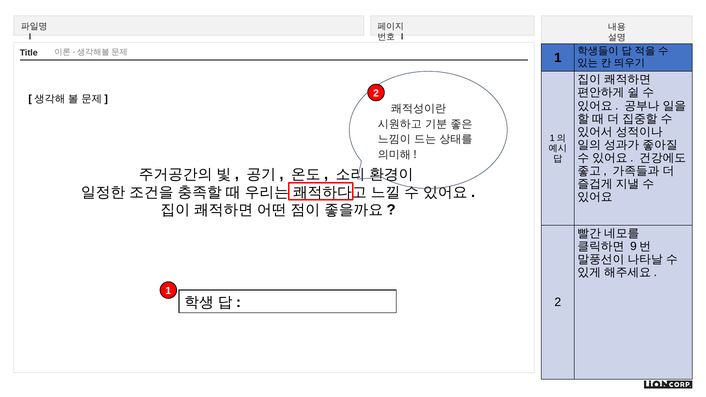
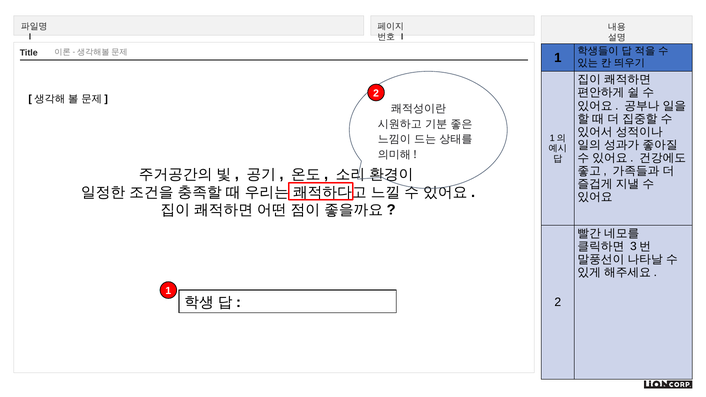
9: 9 -> 3
